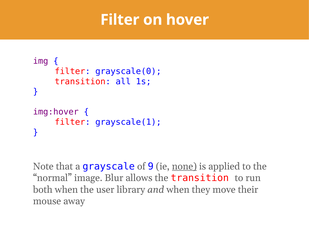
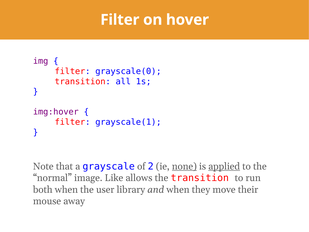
9: 9 -> 2
applied underline: none -> present
Blur: Blur -> Like
